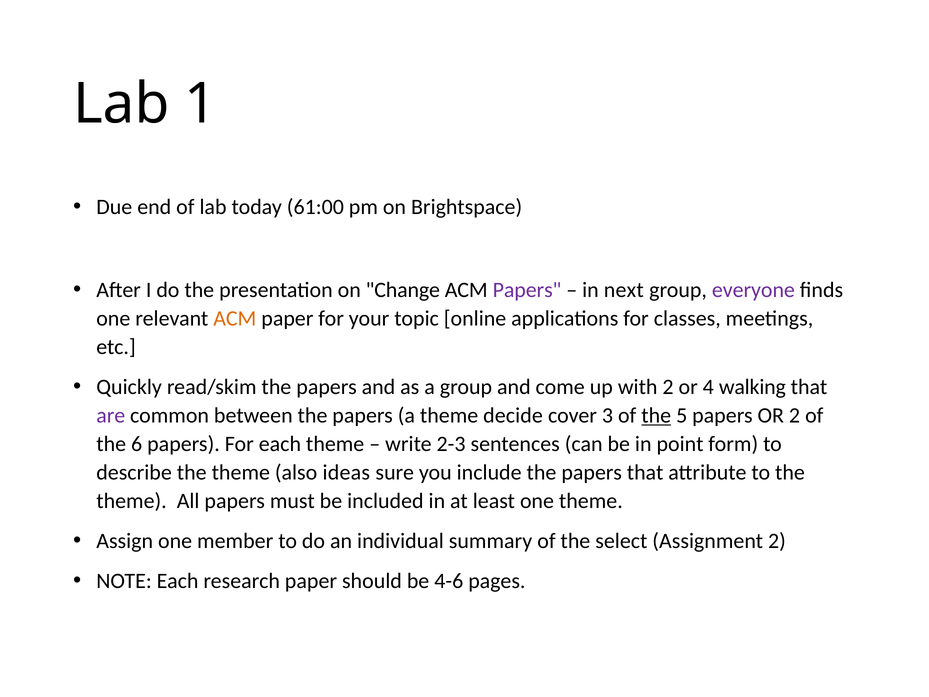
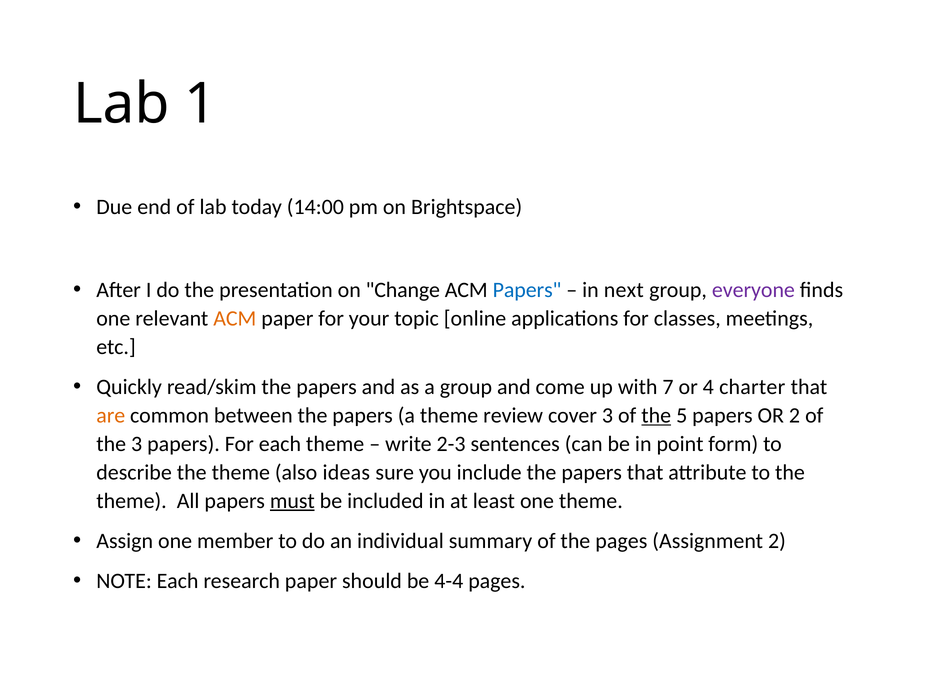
61:00: 61:00 -> 14:00
Papers at (527, 290) colour: purple -> blue
with 2: 2 -> 7
walking: walking -> charter
are colour: purple -> orange
decide: decide -> review
the 6: 6 -> 3
must underline: none -> present
the select: select -> pages
4-6: 4-6 -> 4-4
